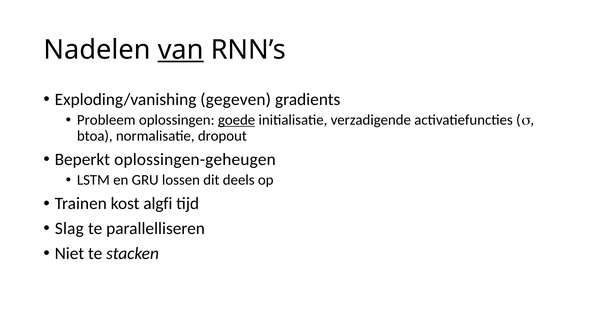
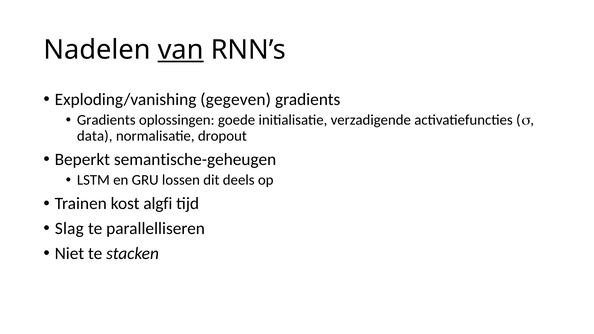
Probleem at (106, 120): Probleem -> Gradients
goede underline: present -> none
btoa: btoa -> data
oplossingen-geheugen: oplossingen-geheugen -> semantische-geheugen
